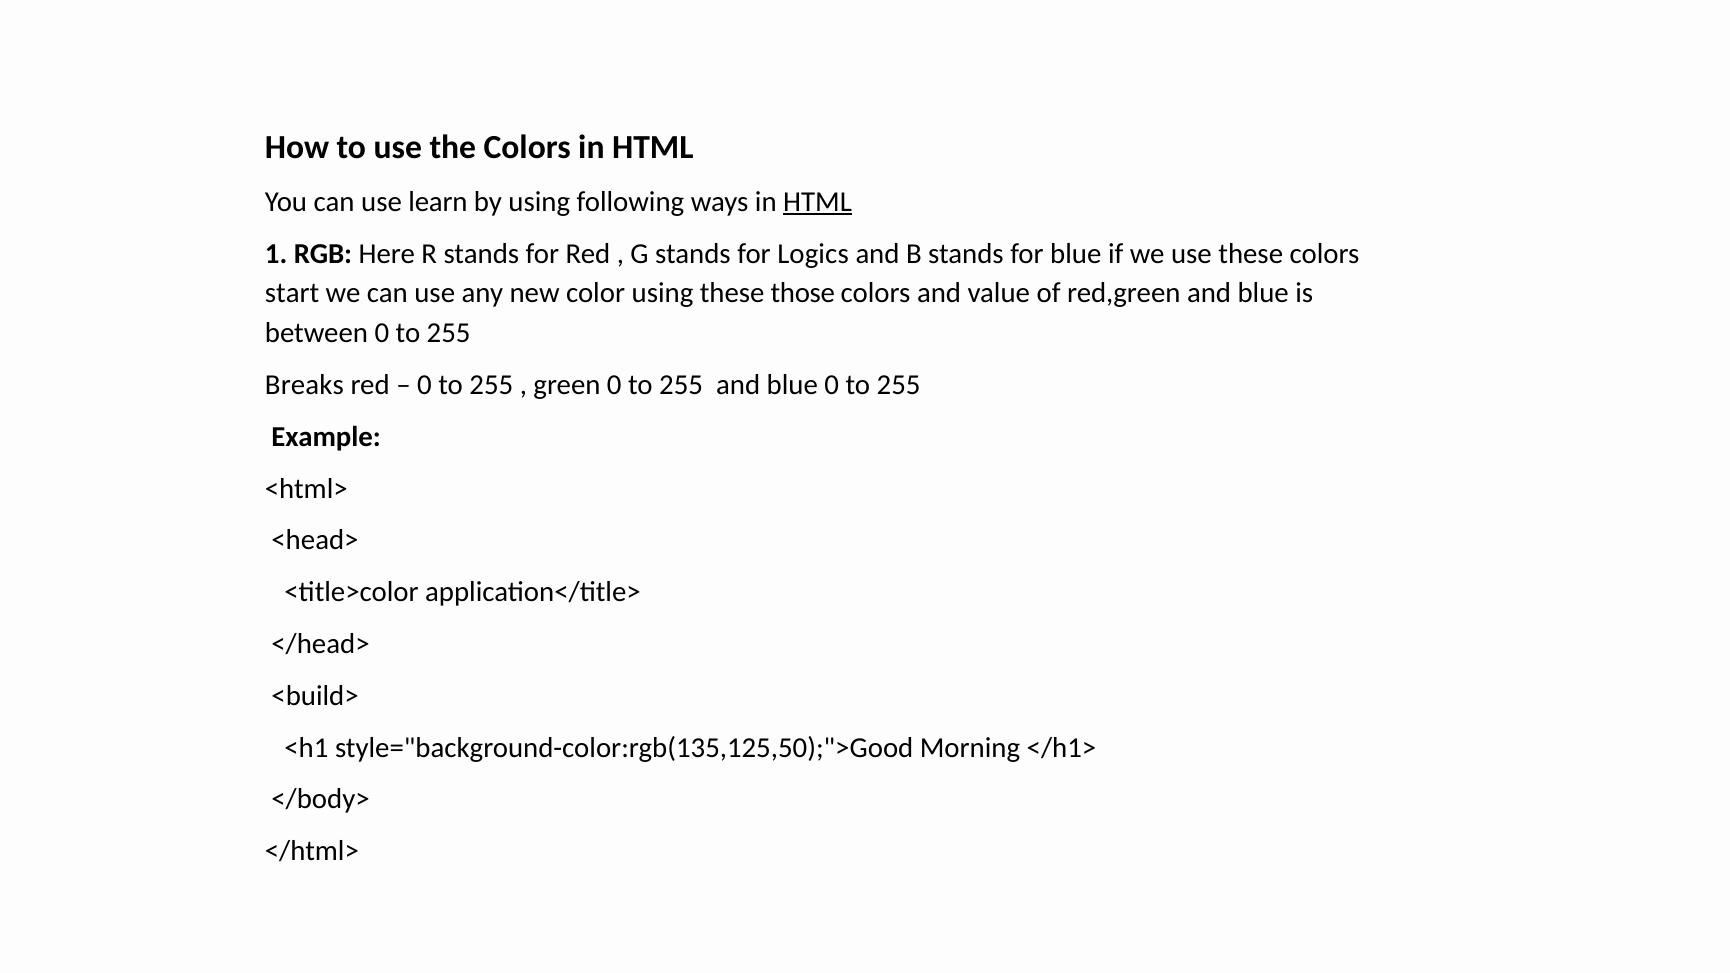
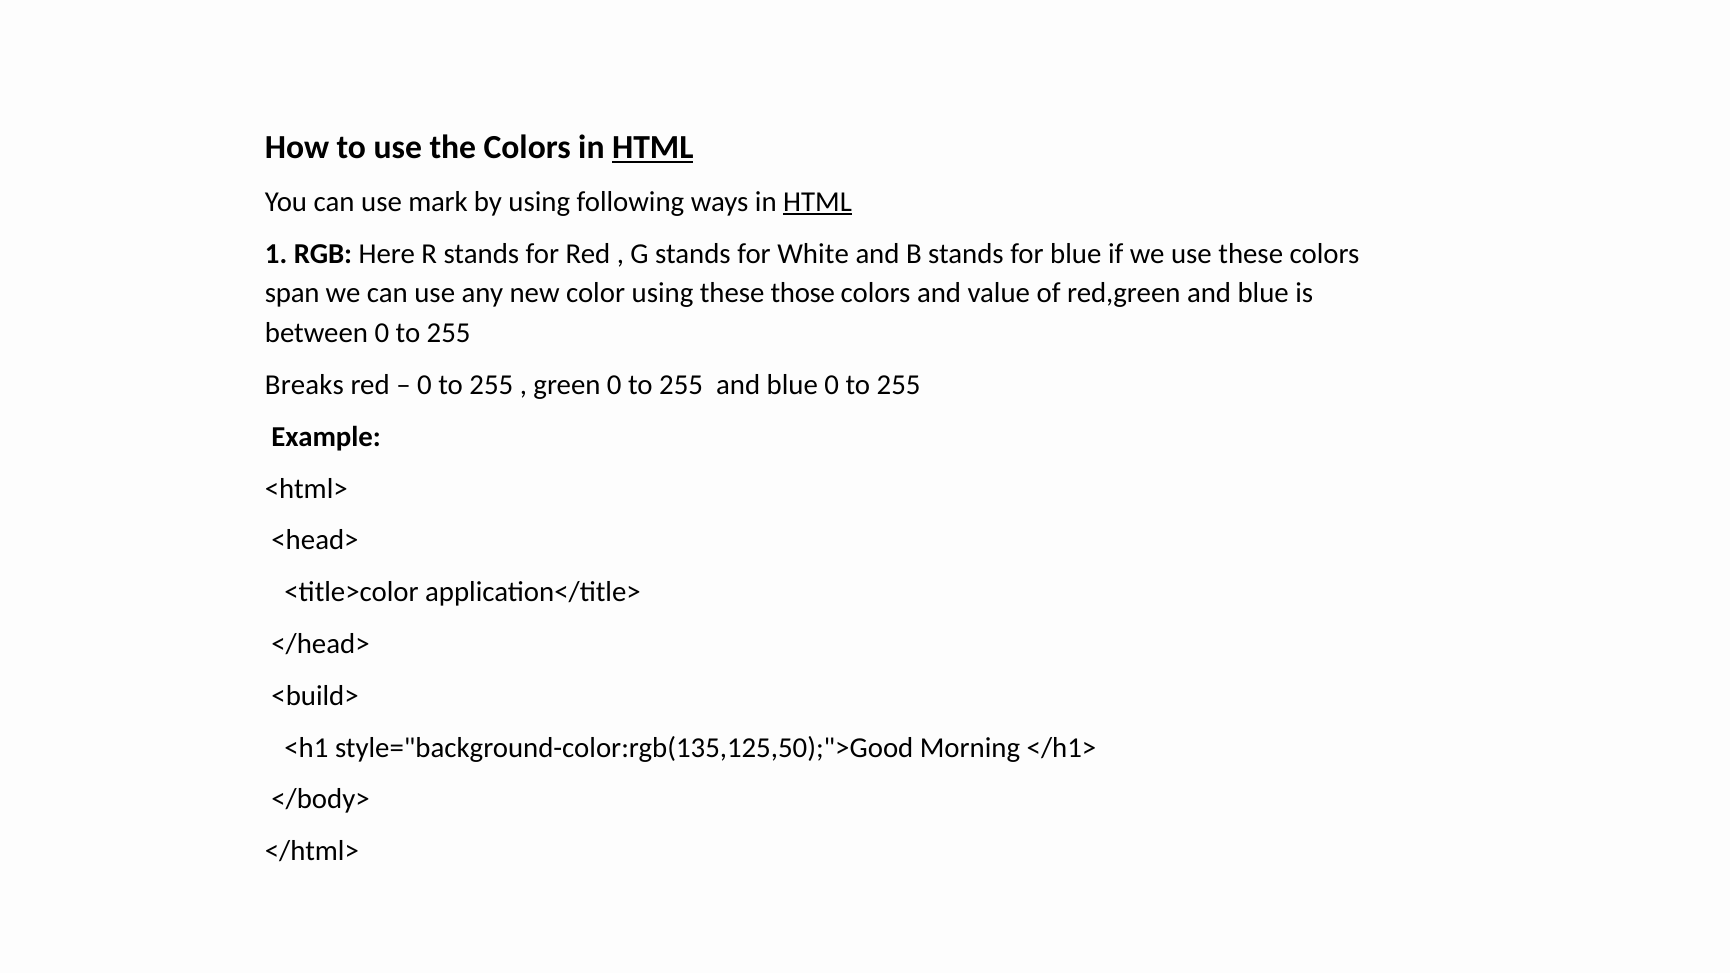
HTML at (653, 148) underline: none -> present
learn: learn -> mark
Logics: Logics -> White
start: start -> span
